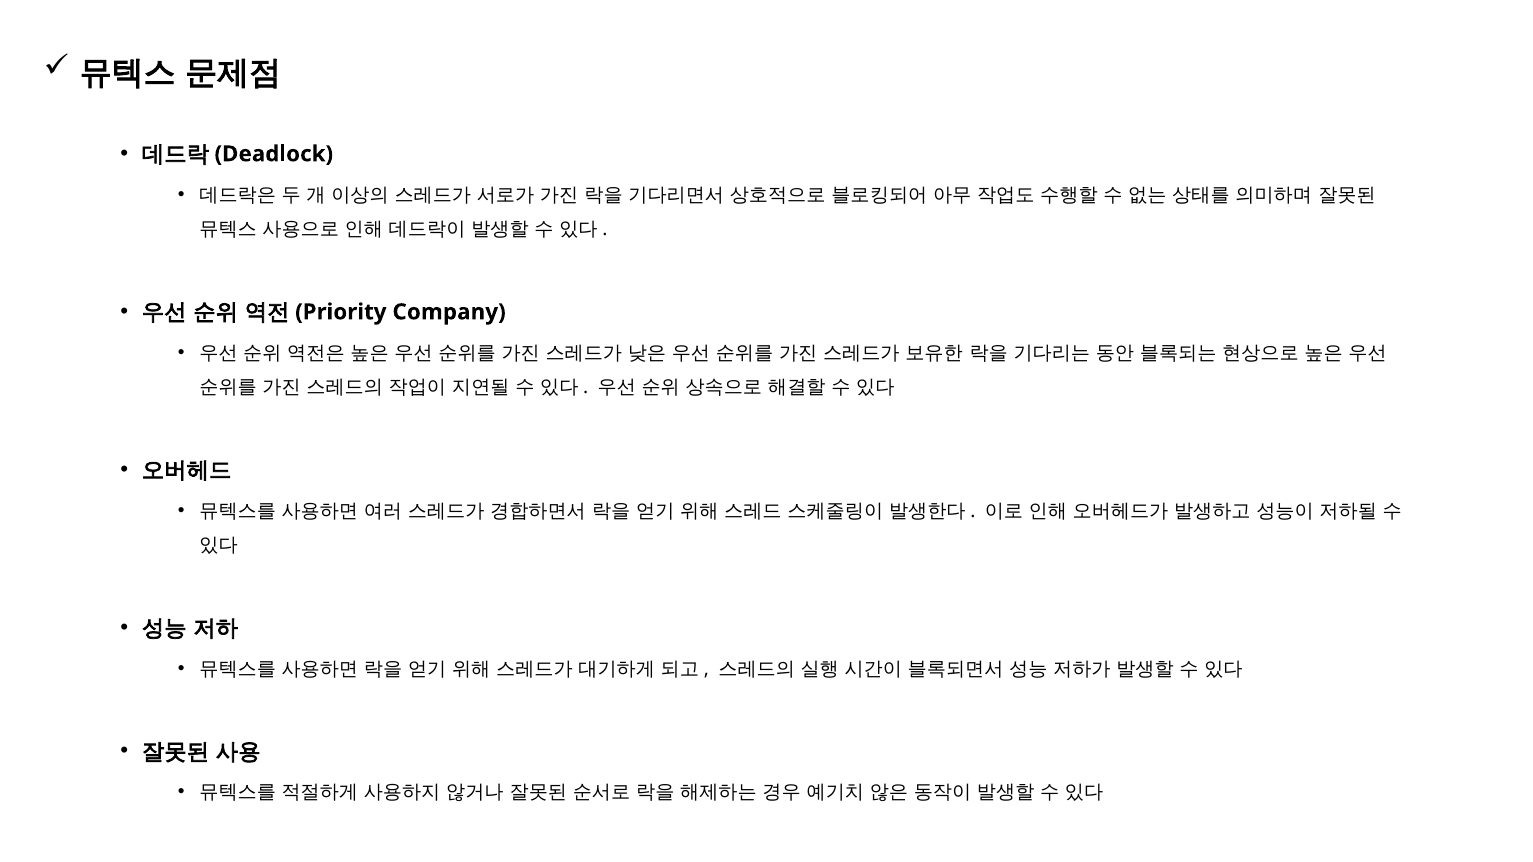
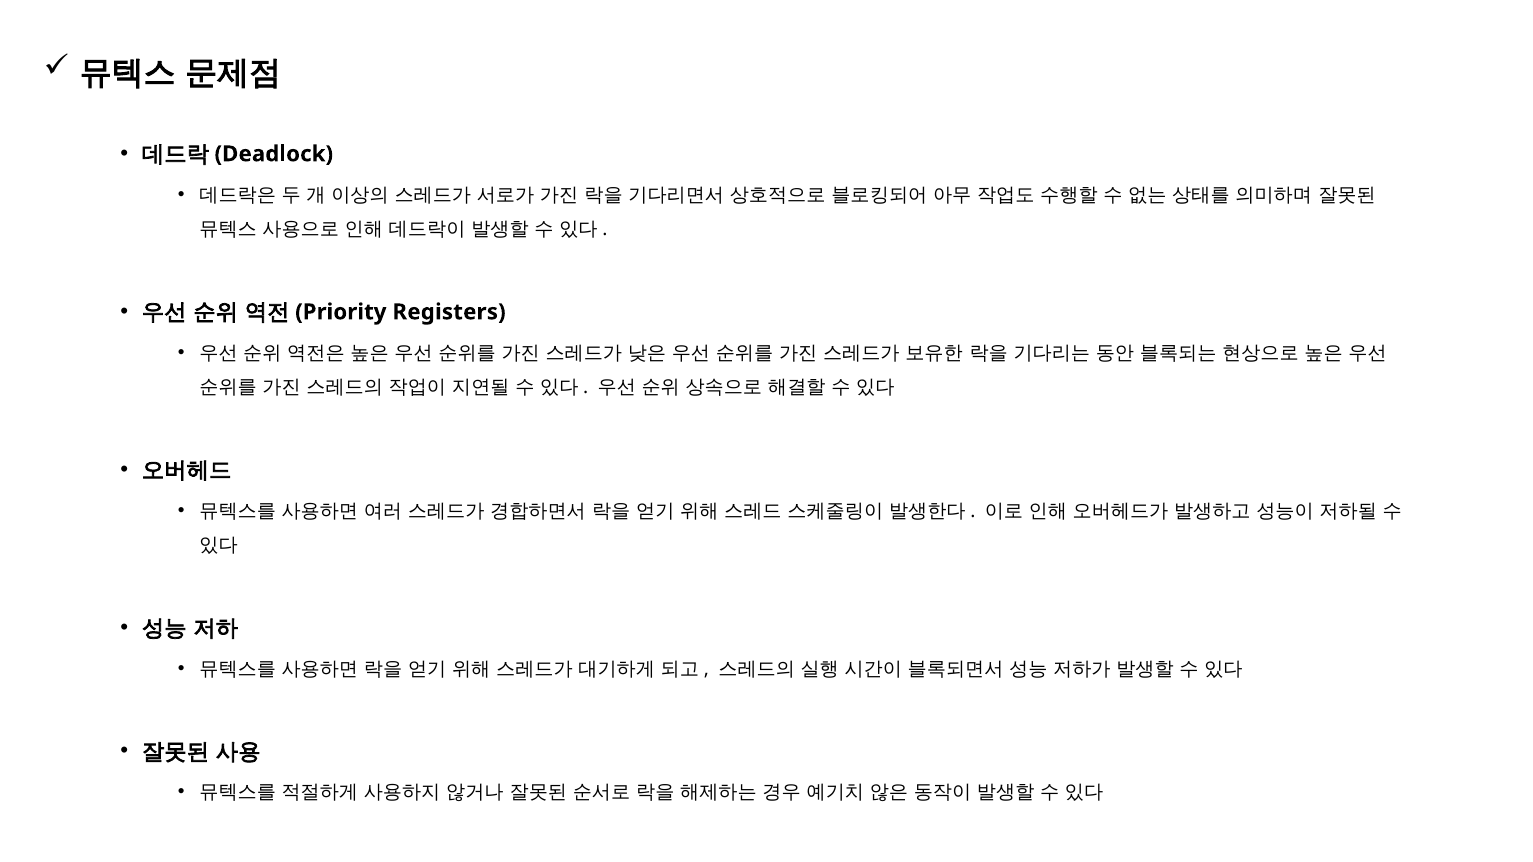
Company: Company -> Registers
